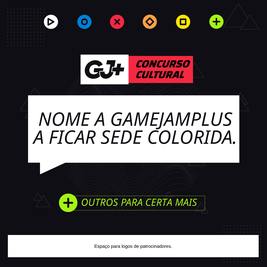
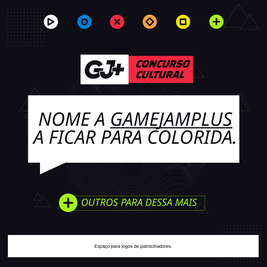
GAMEJAMPLUS underline: none -> present
FICAR SEDE: SEDE -> PARA
CERTA: CERTA -> DESSA
